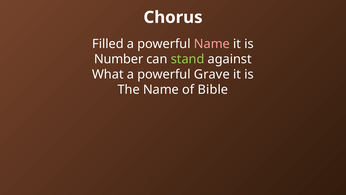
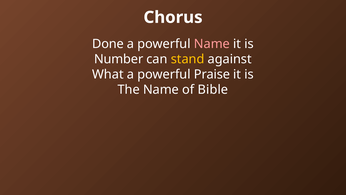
Filled: Filled -> Done
stand colour: light green -> yellow
Grave: Grave -> Praise
